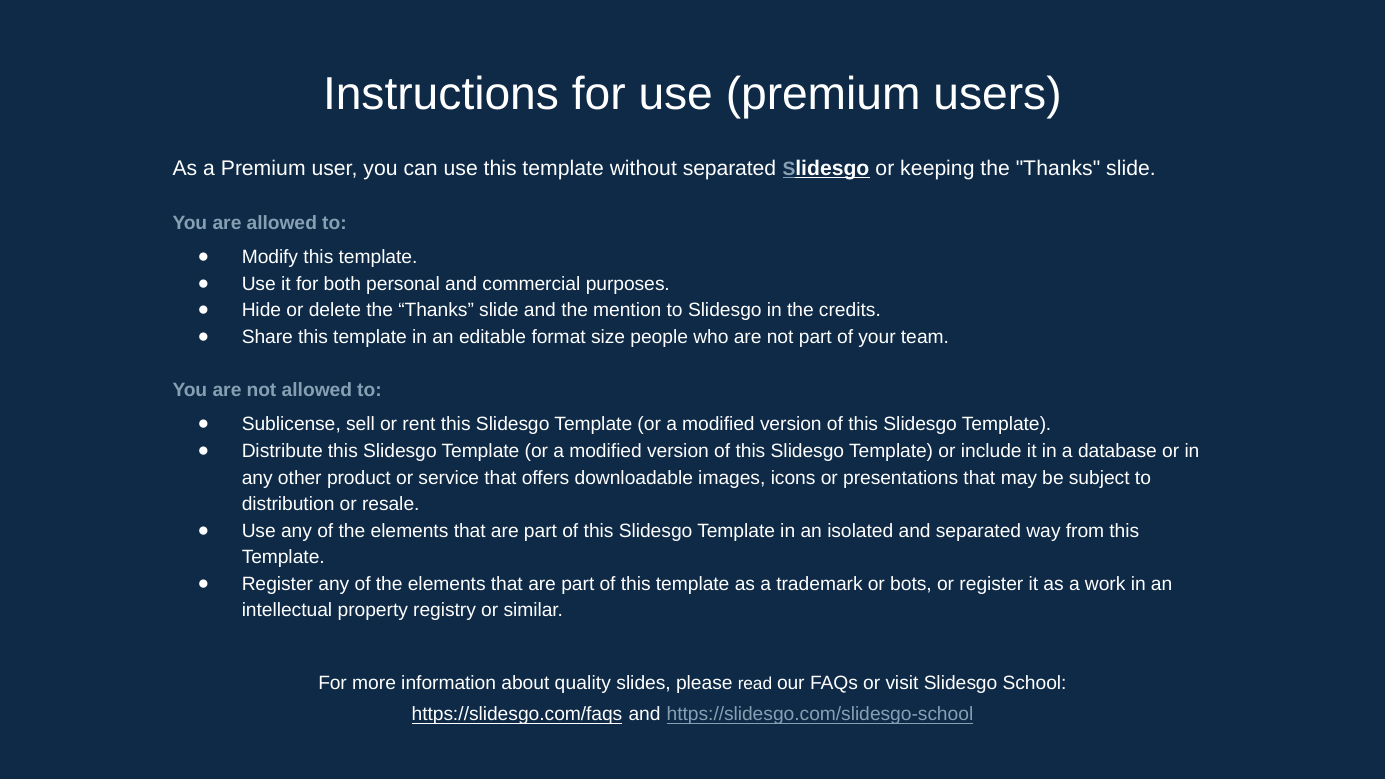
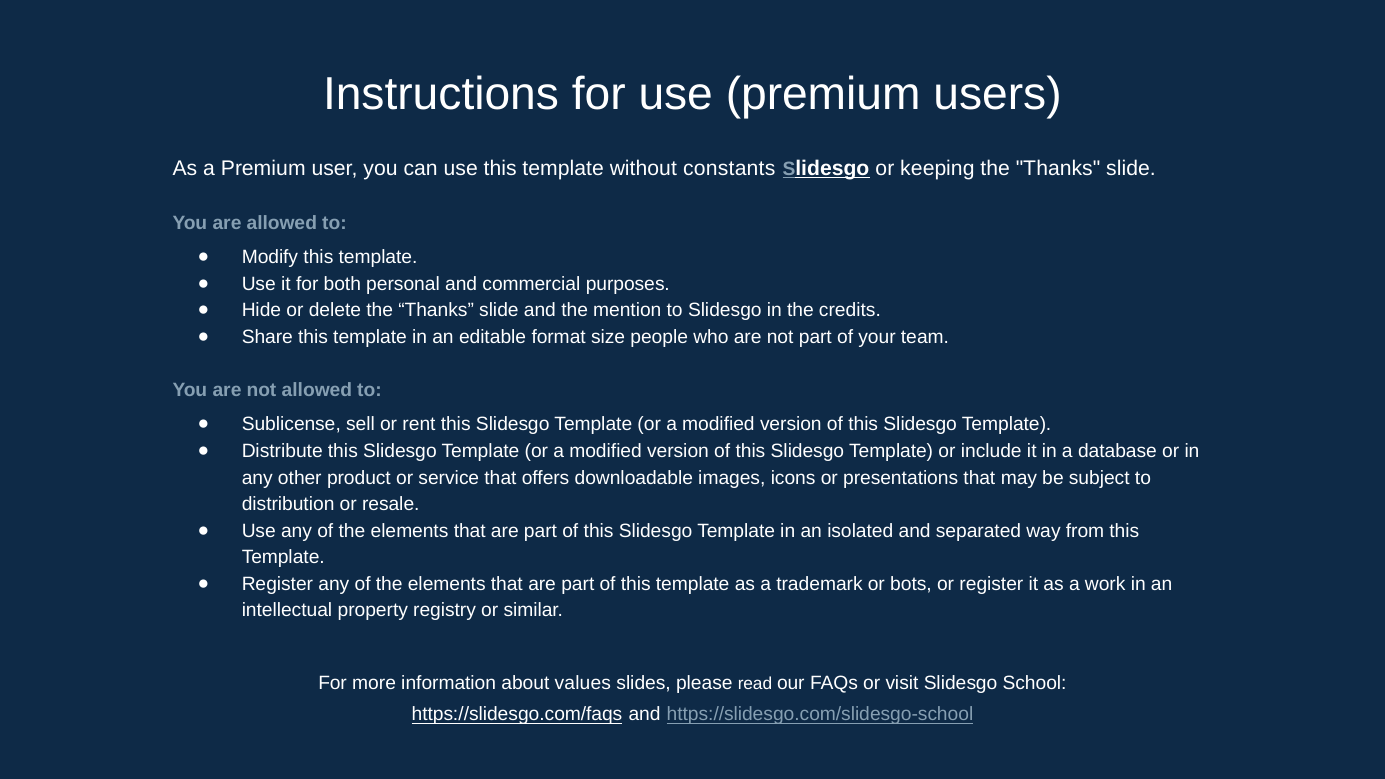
without separated: separated -> constants
quality: quality -> values
